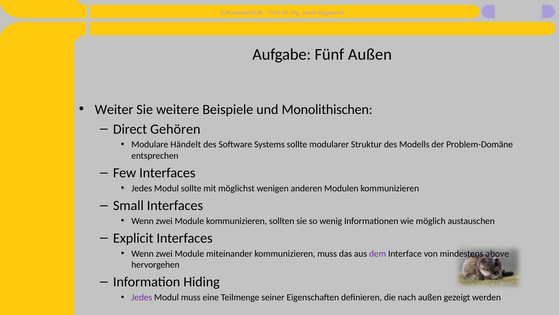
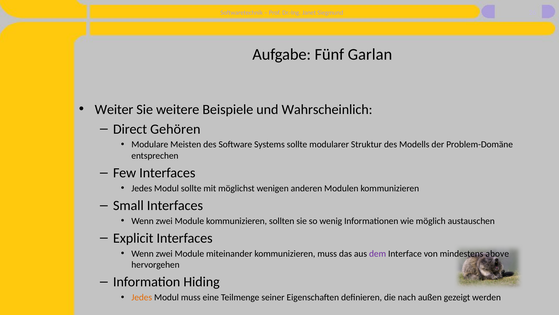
Fünf Außen: Außen -> Garlan
Monolithischen: Monolithischen -> Wahrscheinlich
Händelt: Händelt -> Meisten
Jedes at (142, 297) colour: purple -> orange
